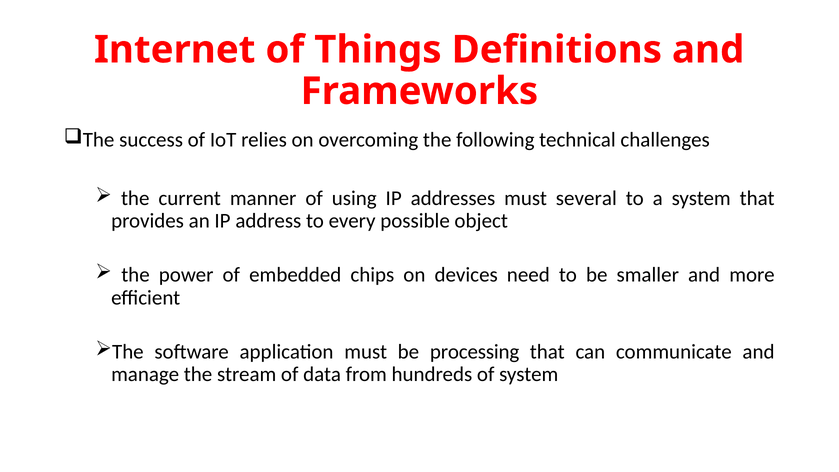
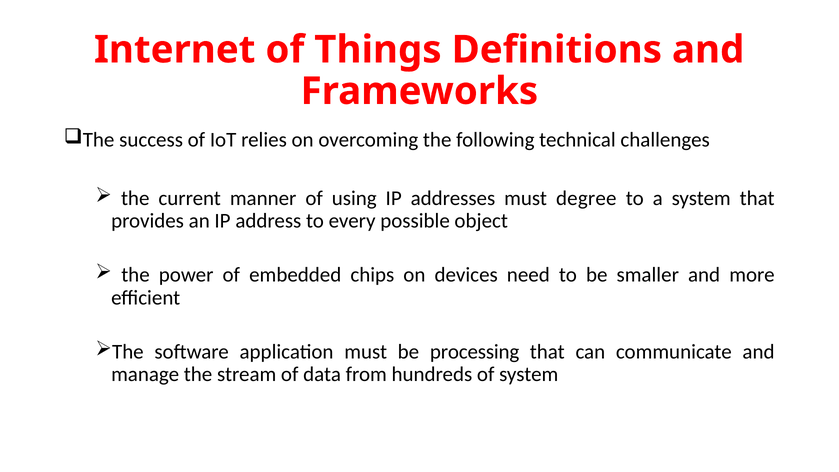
several: several -> degree
